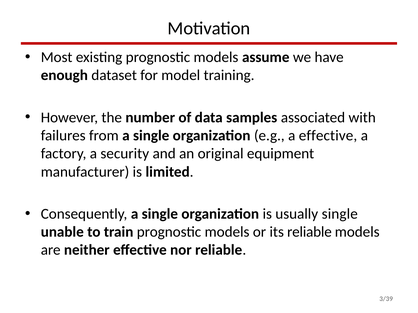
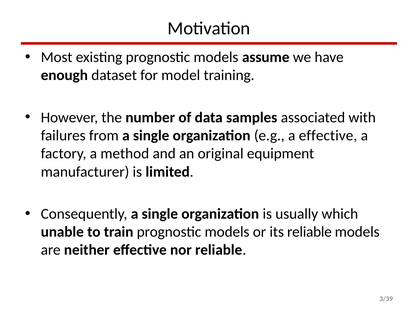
security: security -> method
usually single: single -> which
